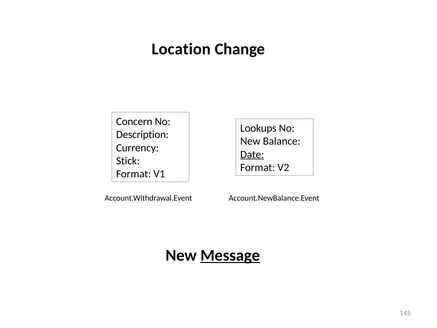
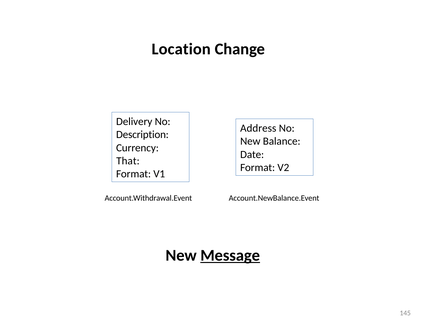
Concern: Concern -> Delivery
Lookups: Lookups -> Address
Date underline: present -> none
Stick: Stick -> That
